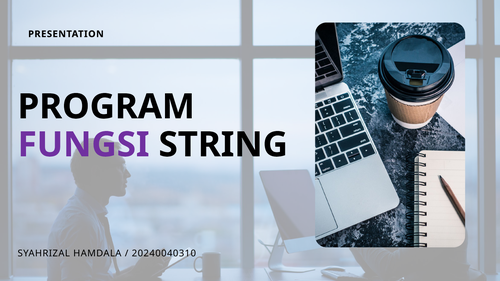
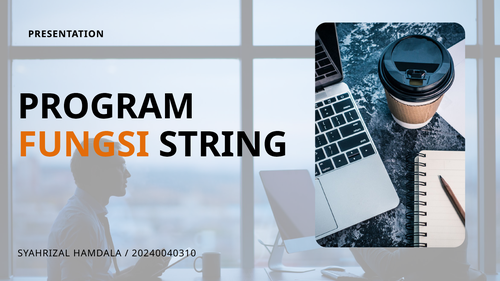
FUNGSI colour: purple -> orange
